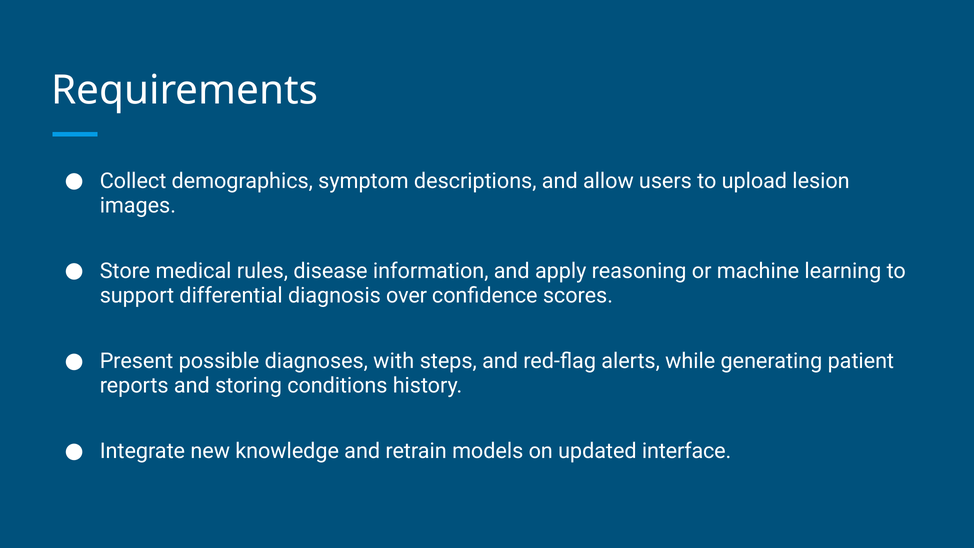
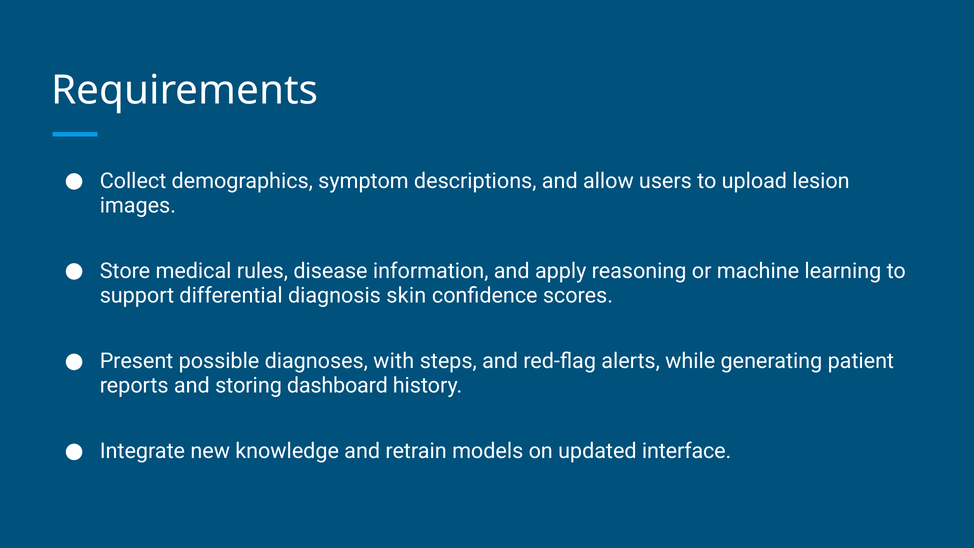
over: over -> skin
conditions: conditions -> dashboard
